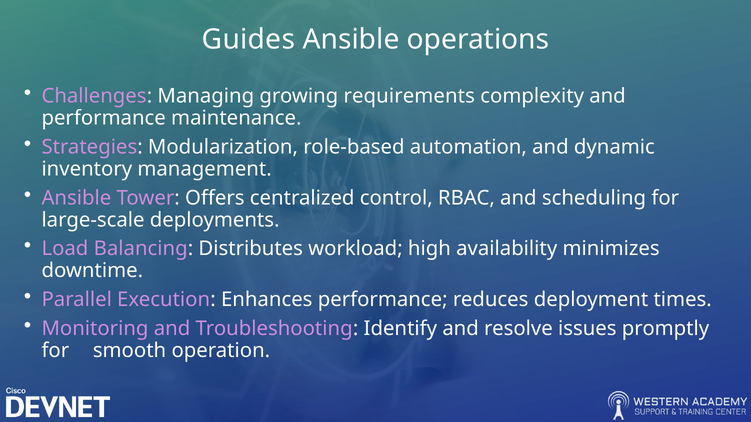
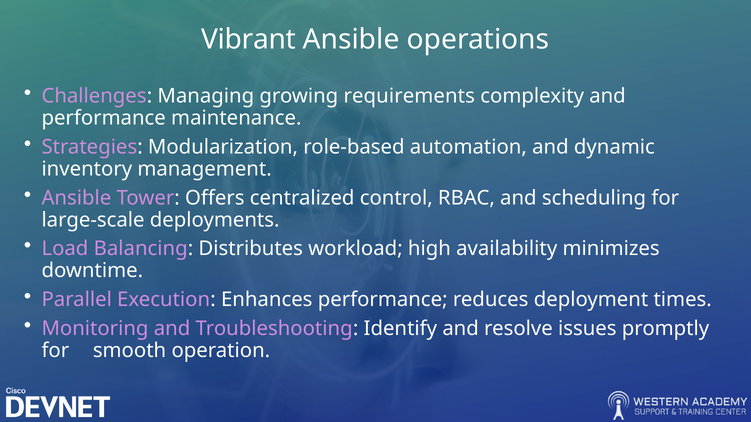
Guides: Guides -> Vibrant
